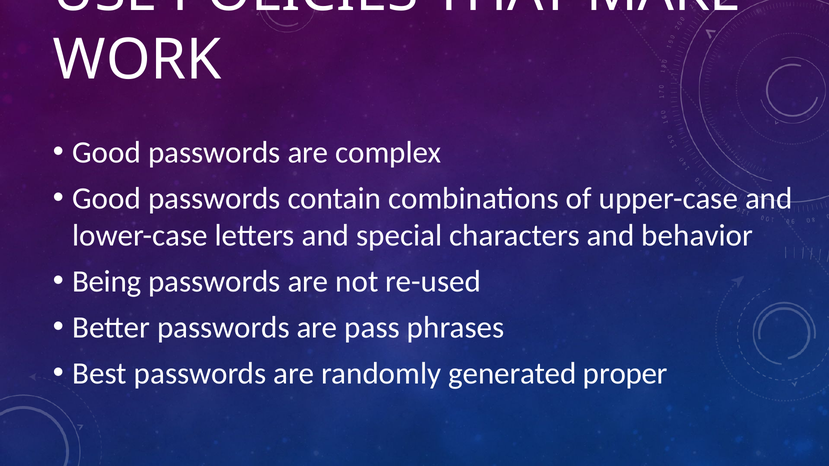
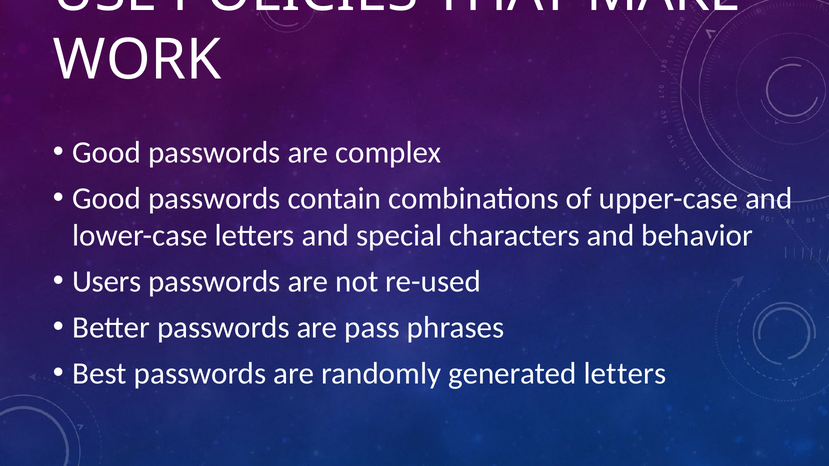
Being: Being -> Users
generated proper: proper -> letters
